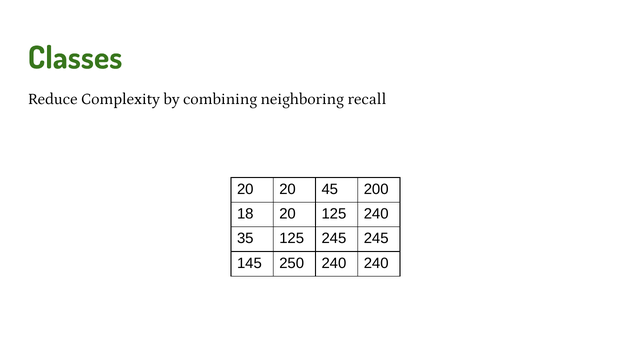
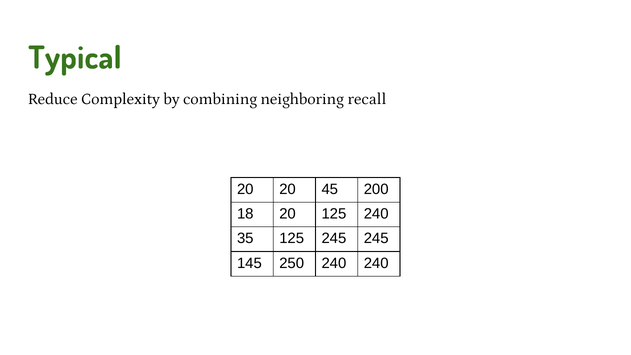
Classes: Classes -> Typical
